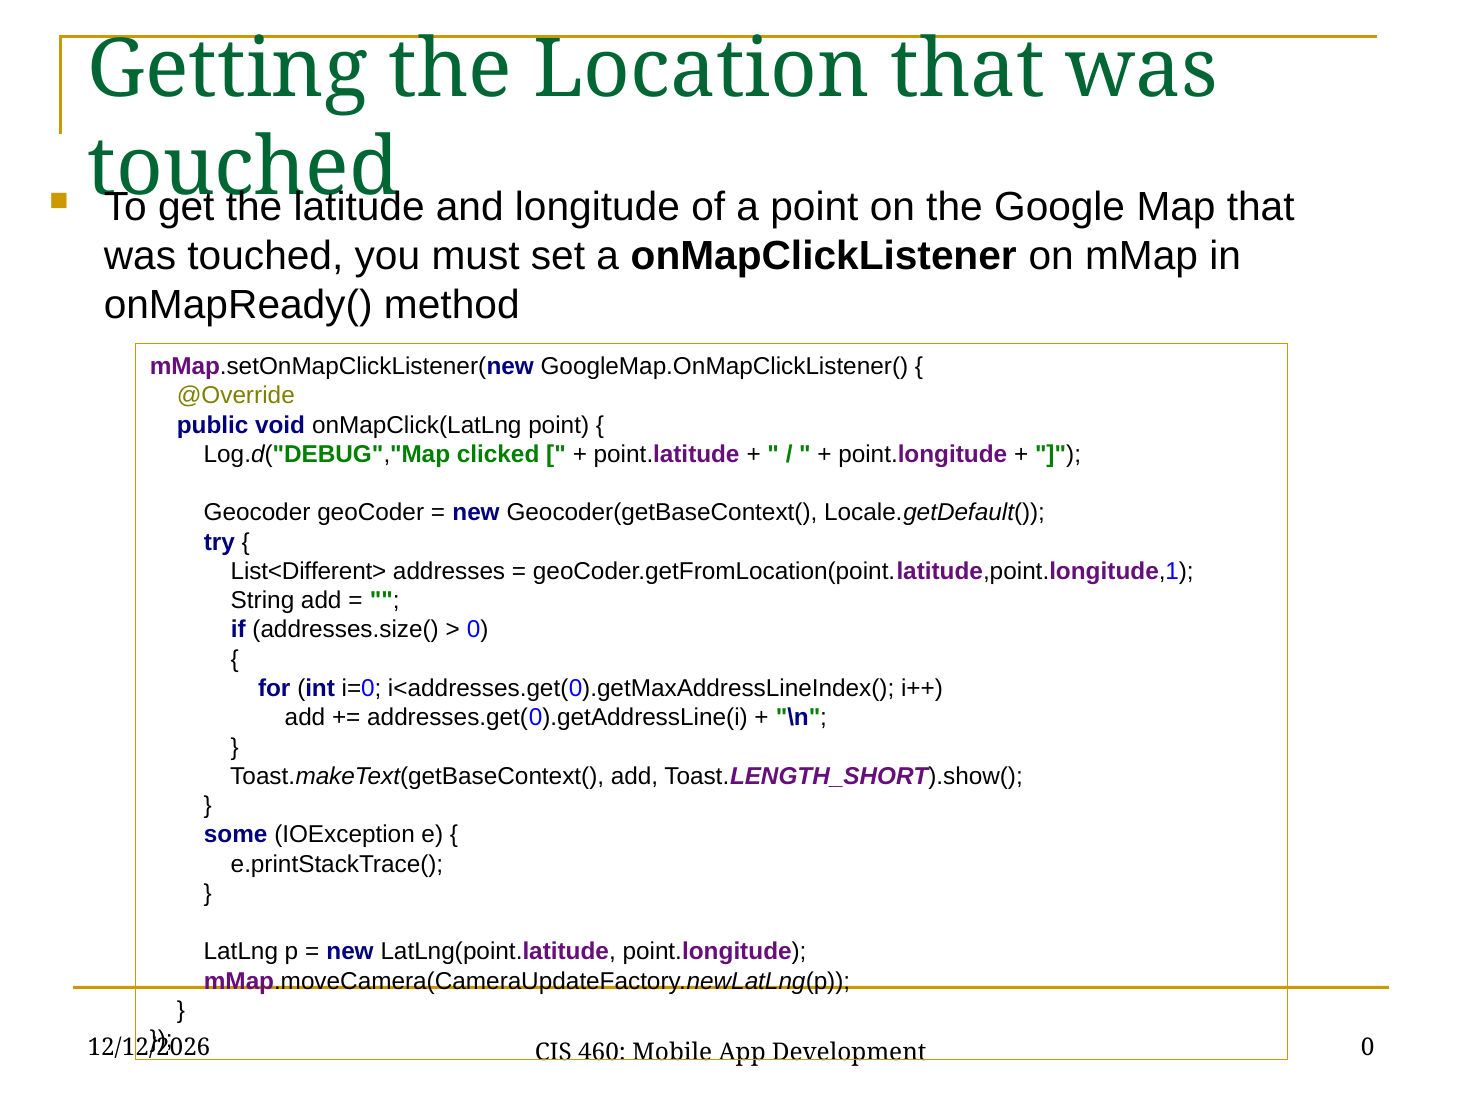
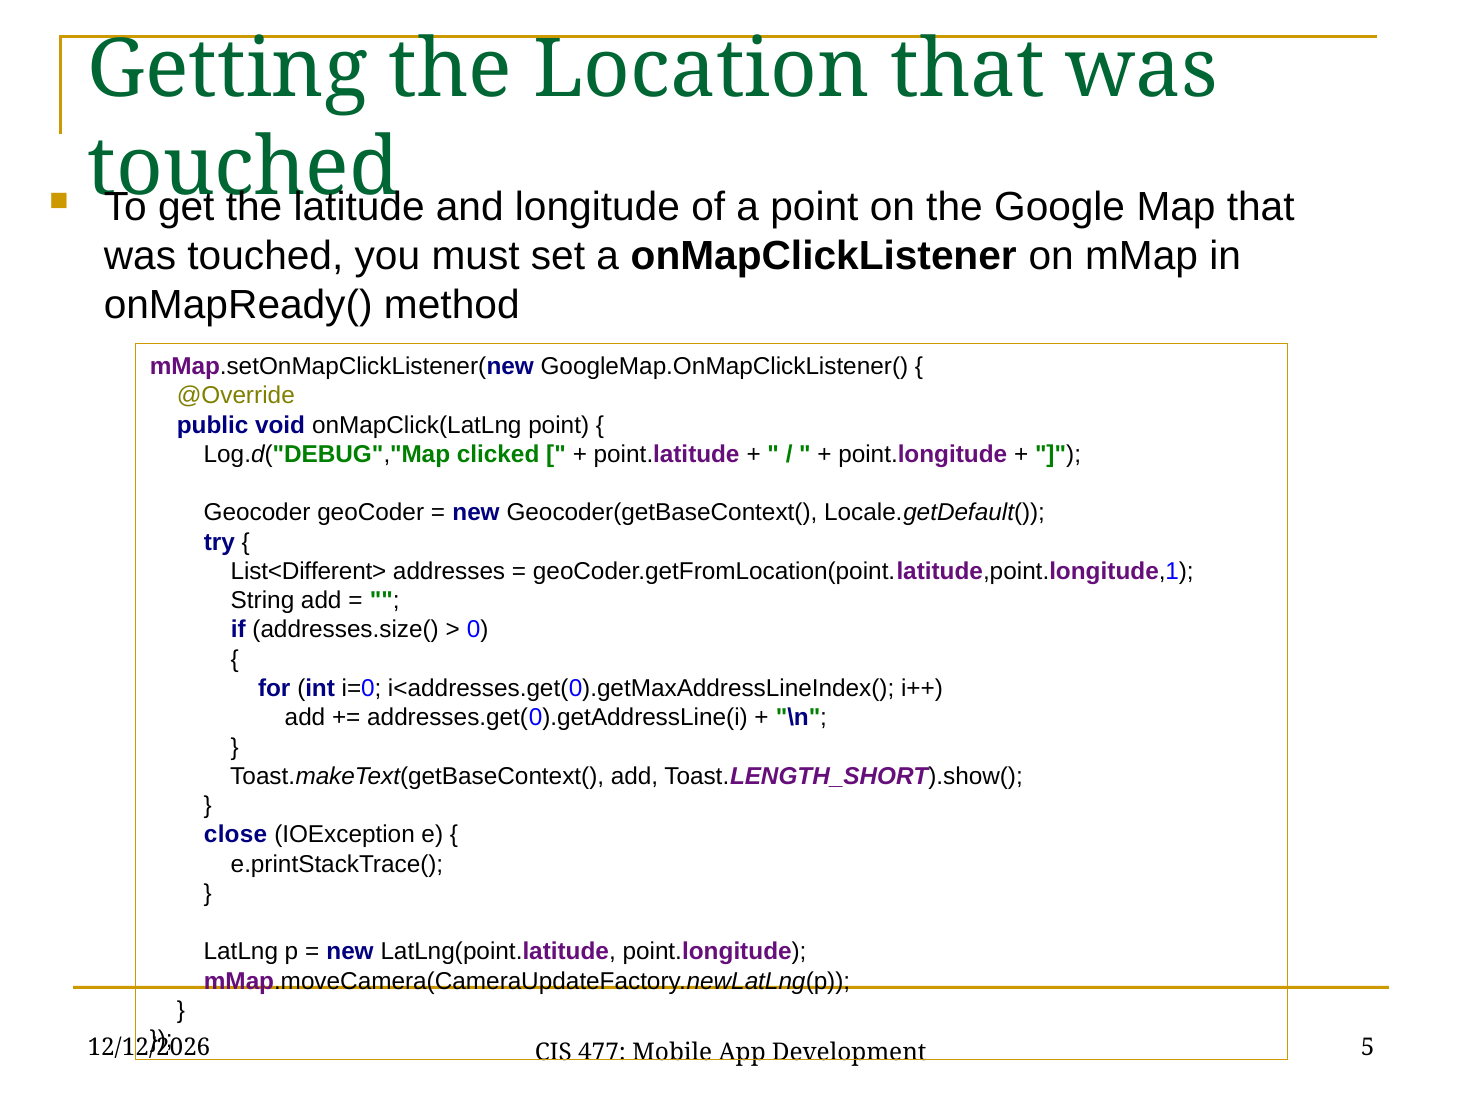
some: some -> close
460: 460 -> 477
Development 0: 0 -> 5
